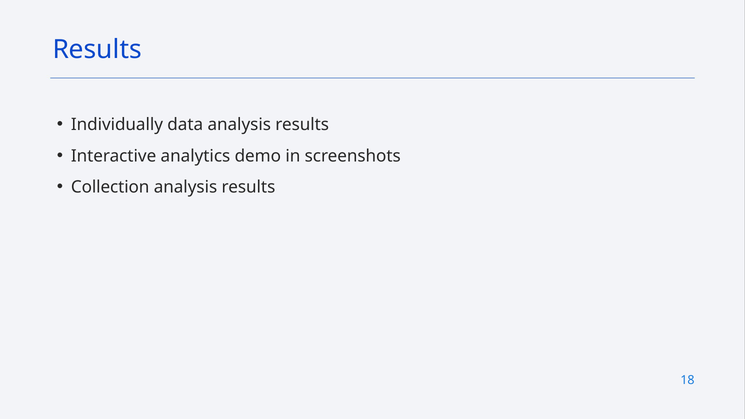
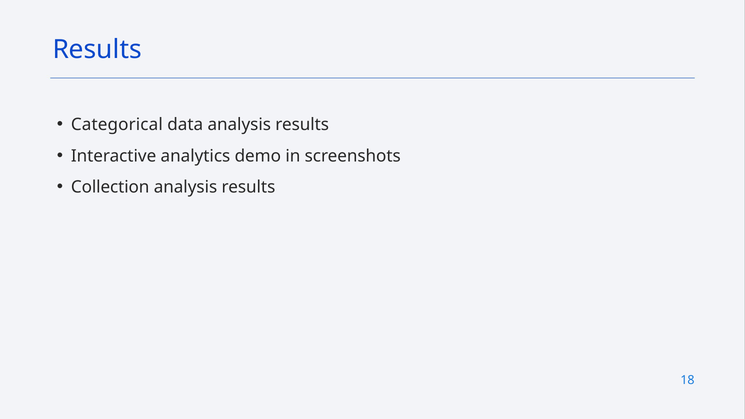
Individually: Individually -> Categorical
